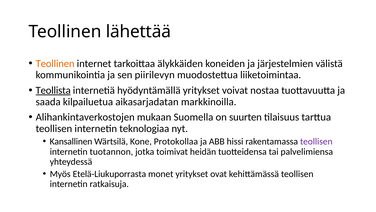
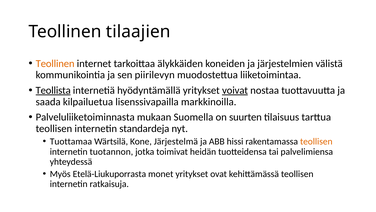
lähettää: lähettää -> tilaajien
voivat underline: none -> present
aikasarjadatan: aikasarjadatan -> lisenssivapailla
Alihankintaverkostojen: Alihankintaverkostojen -> Palveluliiketoiminnasta
teknologiaa: teknologiaa -> standardeja
Kansallinen: Kansallinen -> Tuottamaa
Protokollaa: Protokollaa -> Järjestelmä
teollisen at (316, 141) colour: purple -> orange
